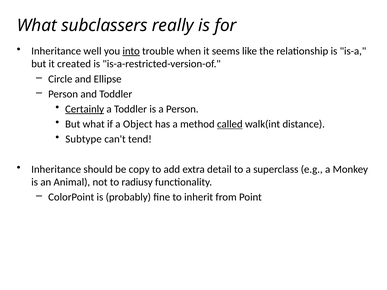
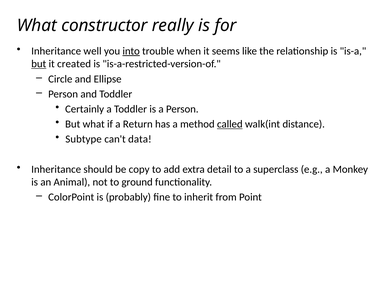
subclassers: subclassers -> constructor
but at (39, 64) underline: none -> present
Certainly underline: present -> none
Object: Object -> Return
tend: tend -> data
radiusy: radiusy -> ground
